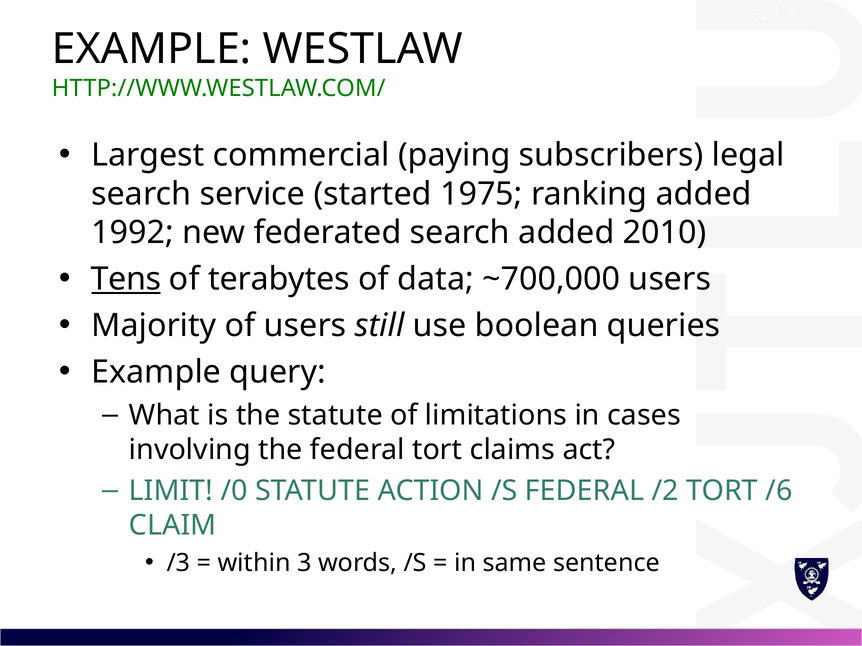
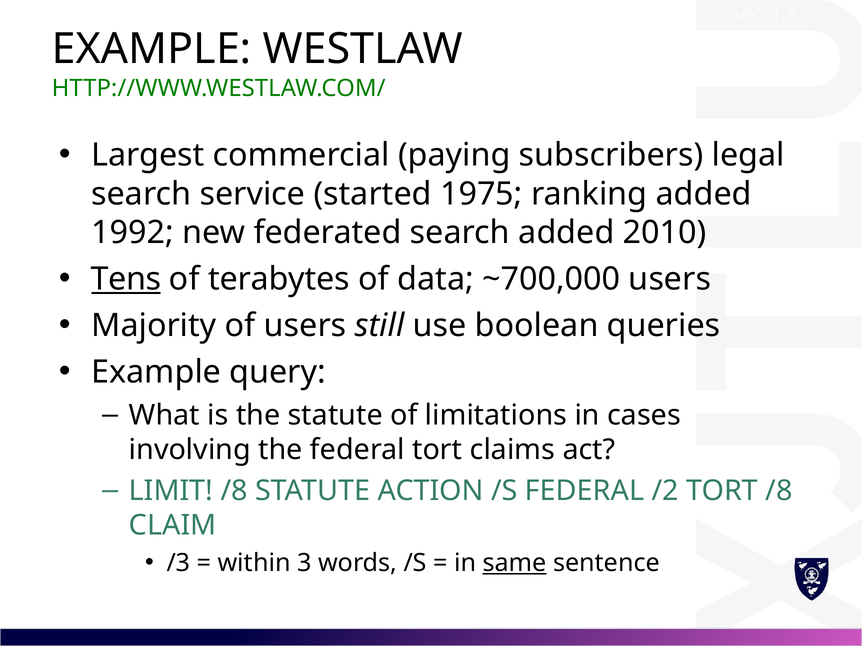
LIMIT /0: /0 -> /8
TORT /6: /6 -> /8
same underline: none -> present
